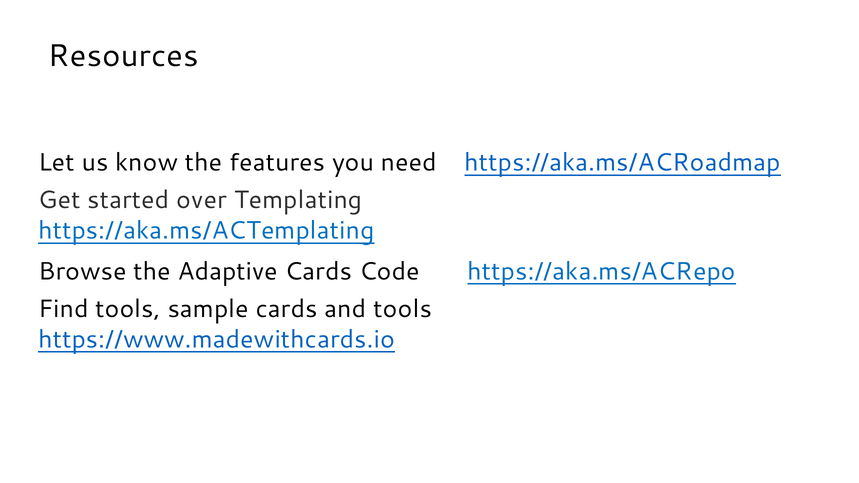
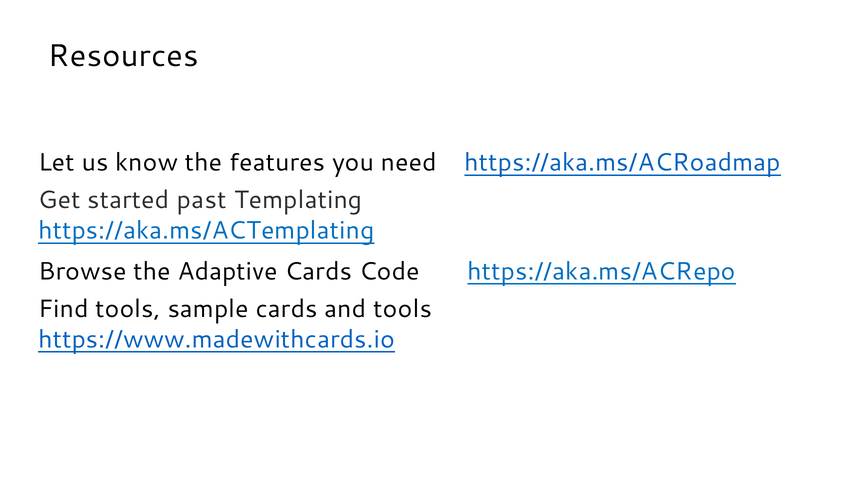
over: over -> past
